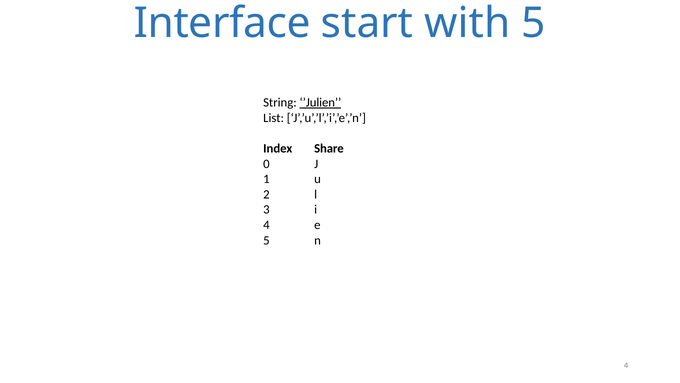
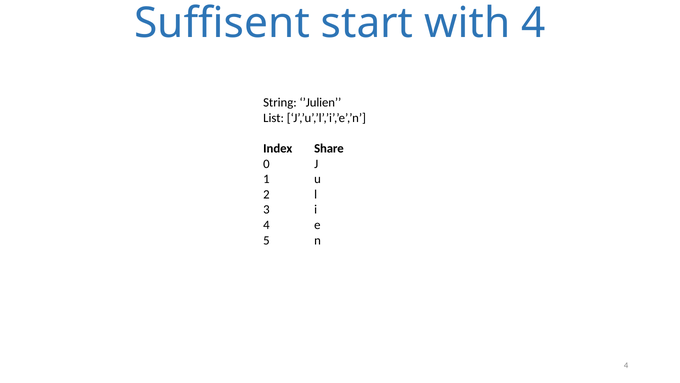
Interface: Interface -> Suffisent
with 5: 5 -> 4
’Julien underline: present -> none
